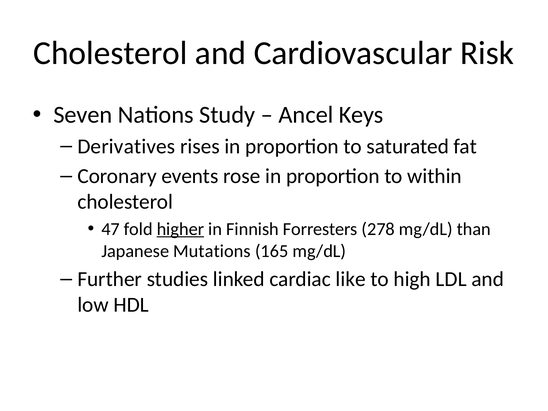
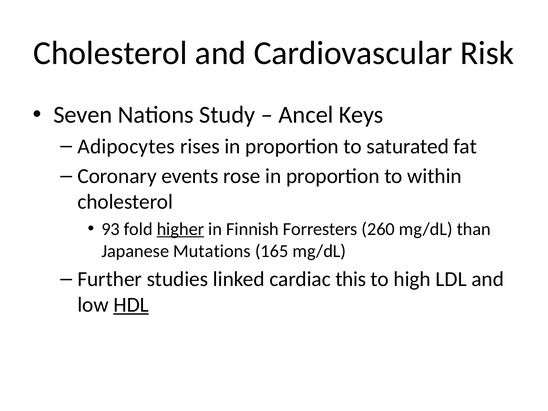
Derivatives: Derivatives -> Adipocytes
47: 47 -> 93
278: 278 -> 260
like: like -> this
HDL underline: none -> present
